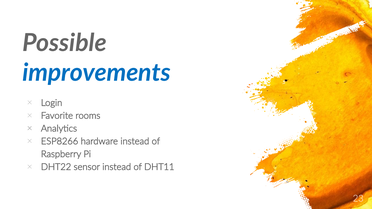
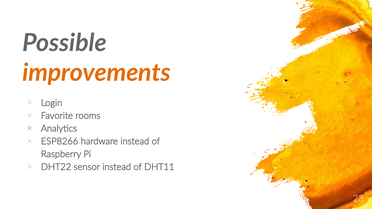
improvements colour: blue -> orange
